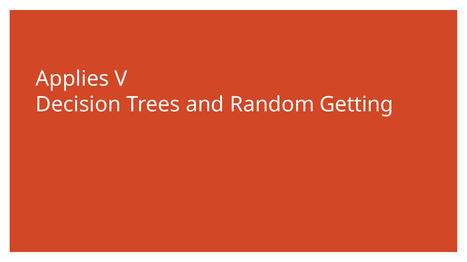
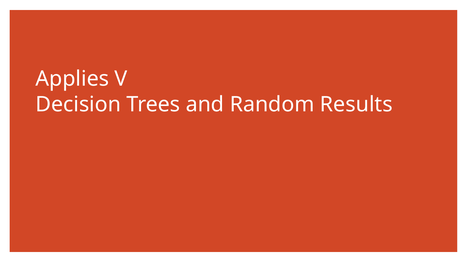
Getting: Getting -> Results
